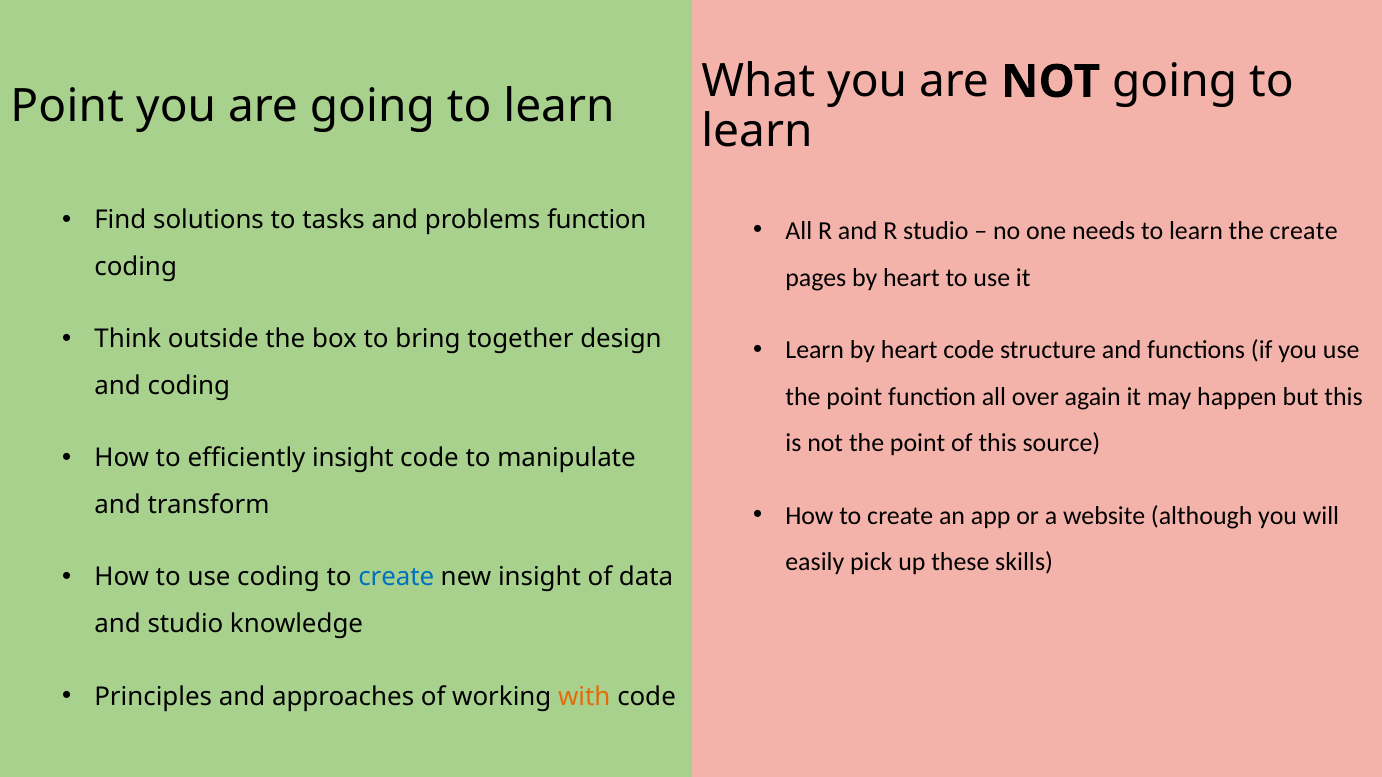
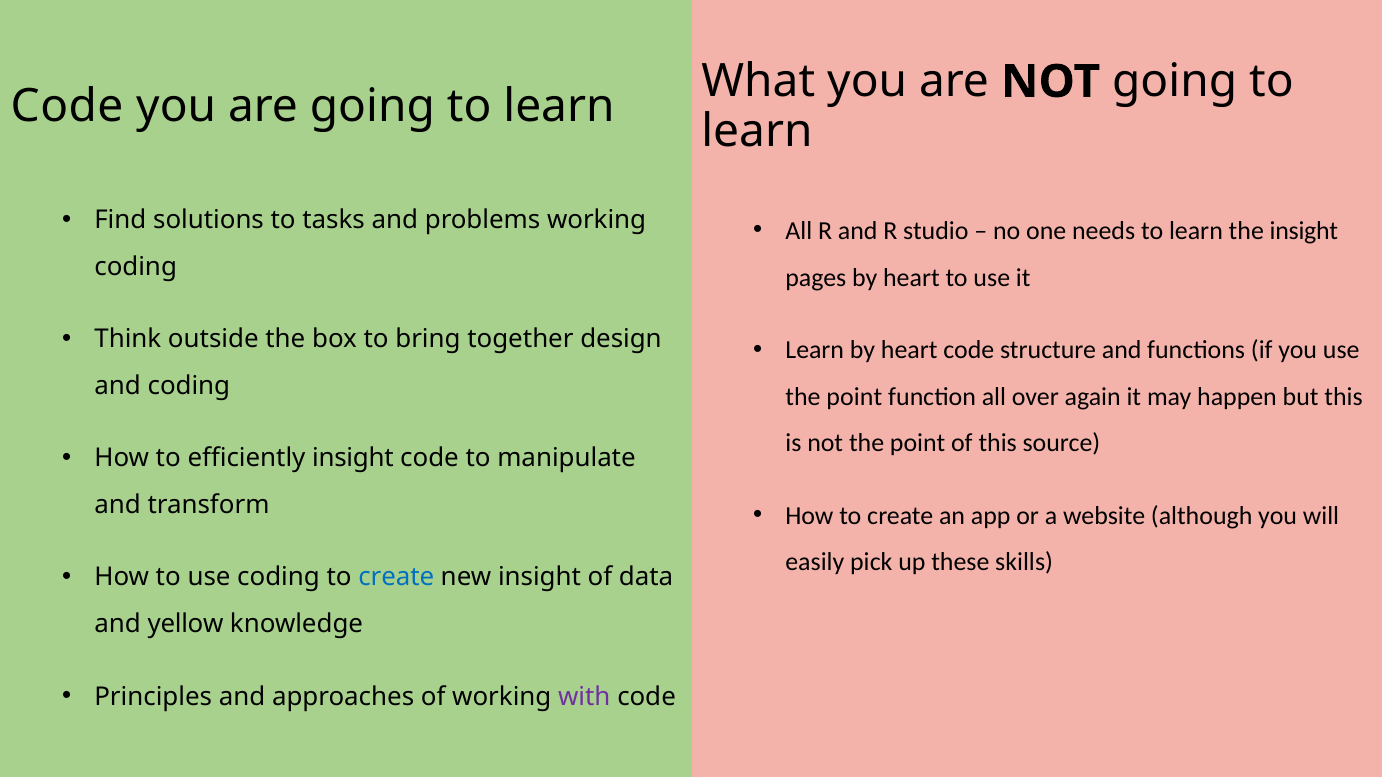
Point at (67, 107): Point -> Code
problems function: function -> working
the create: create -> insight
and studio: studio -> yellow
with colour: orange -> purple
